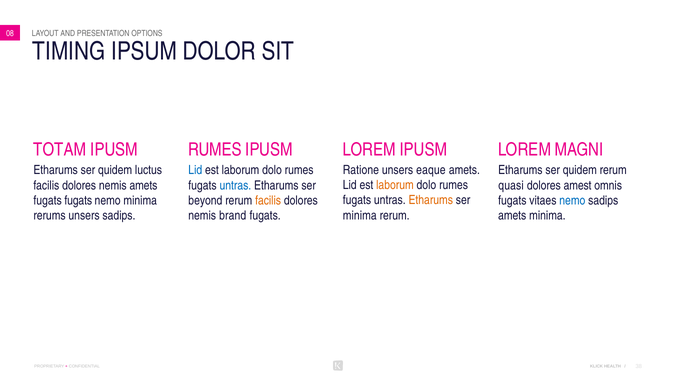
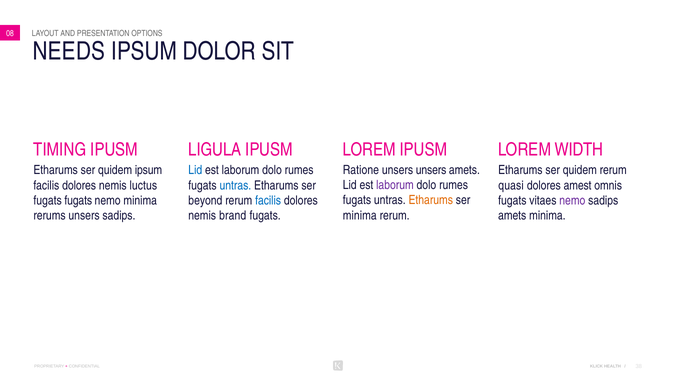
TIMING: TIMING -> NEEDS
TOTAM: TOTAM -> TIMING
RUMES at (215, 150): RUMES -> LIGULA
MAGNI: MAGNI -> WIDTH
unsers eaque: eaque -> unsers
quidem luctus: luctus -> ipsum
laborum at (395, 185) colour: orange -> purple
nemis amets: amets -> luctus
facilis at (268, 201) colour: orange -> blue
nemo at (572, 201) colour: blue -> purple
